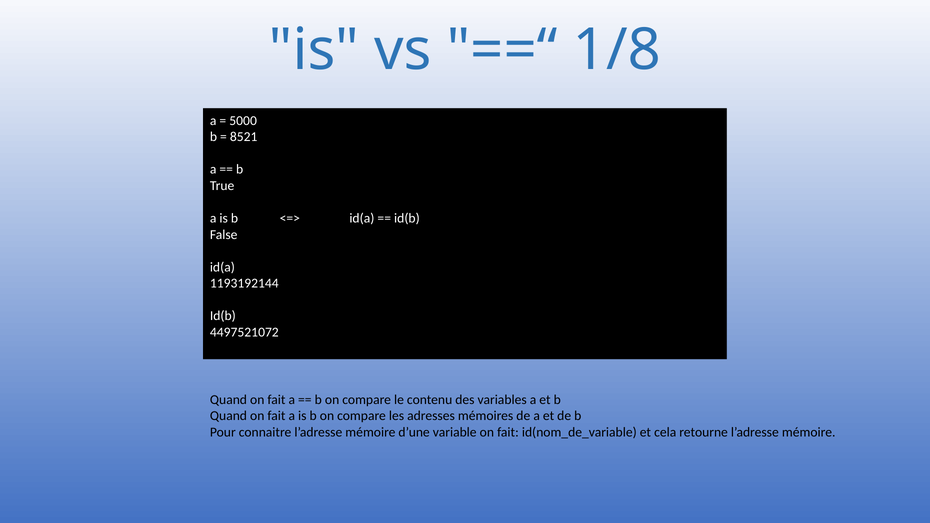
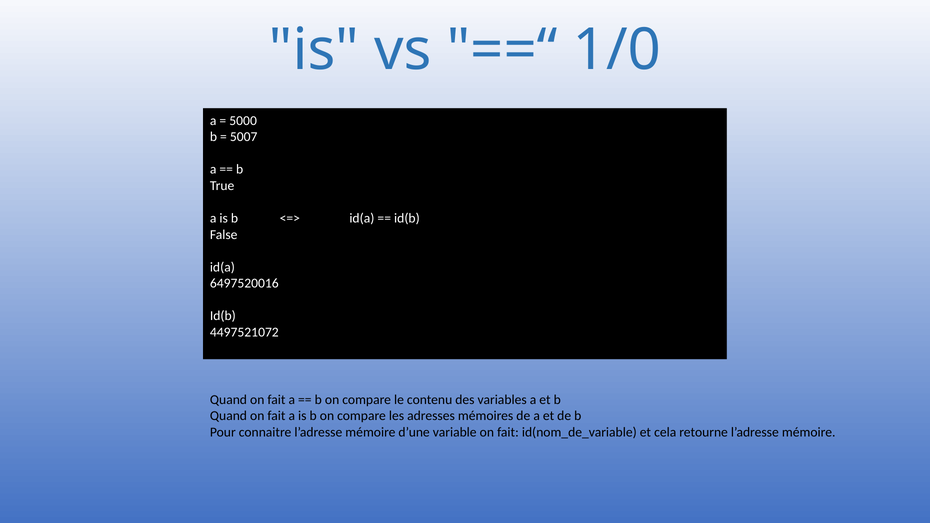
1/8: 1/8 -> 1/0
8521: 8521 -> 5007
1193192144: 1193192144 -> 6497520016
